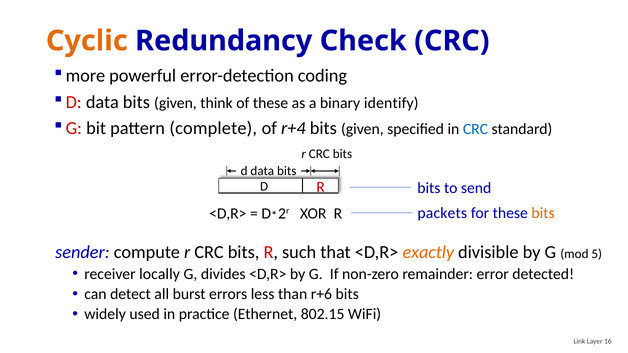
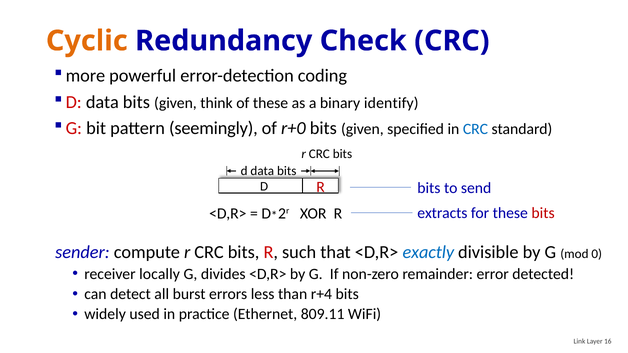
complete: complete -> seemingly
r+4: r+4 -> r+0
packets: packets -> extracts
bits at (543, 213) colour: orange -> red
exactly colour: orange -> blue
5: 5 -> 0
r+6: r+6 -> r+4
802.15: 802.15 -> 809.11
